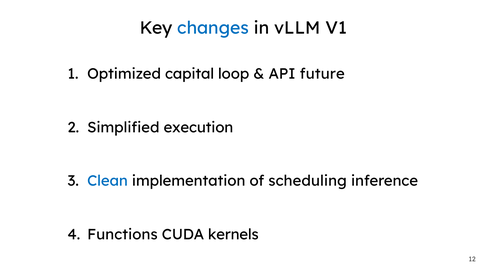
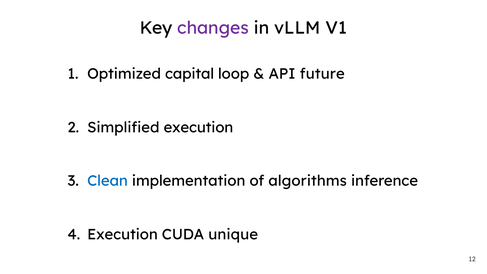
changes colour: blue -> purple
scheduling: scheduling -> algorithms
Functions at (122, 235): Functions -> Execution
kernels: kernels -> unique
